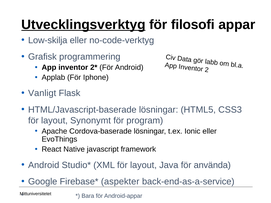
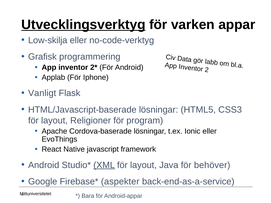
filosofi: filosofi -> varken
Synonymt: Synonymt -> Religioner
XML underline: none -> present
använda: använda -> behöver
